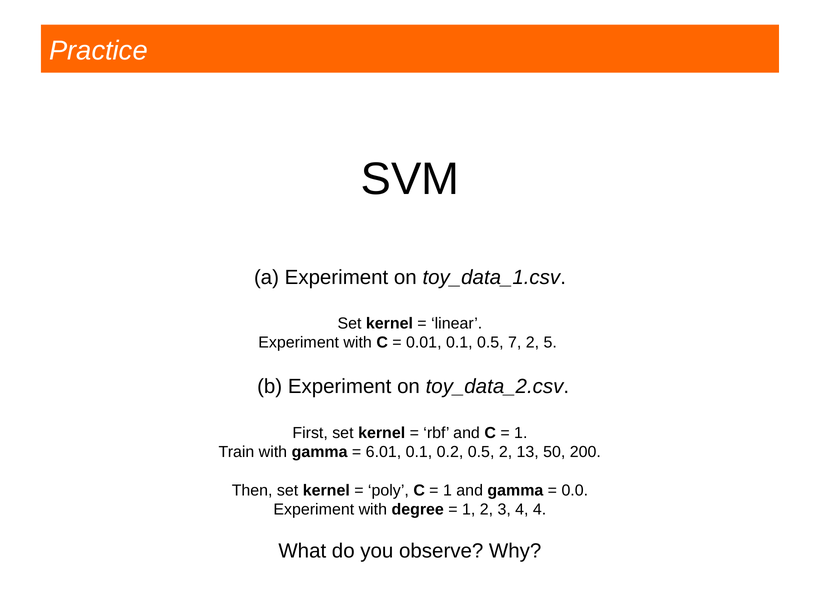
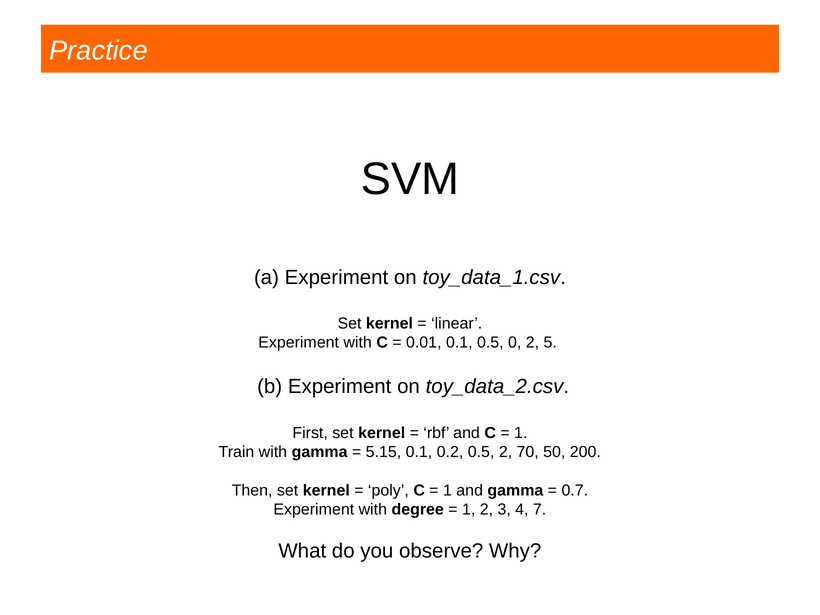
7: 7 -> 0
6.01: 6.01 -> 5.15
13: 13 -> 70
0.0: 0.0 -> 0.7
4 4: 4 -> 7
